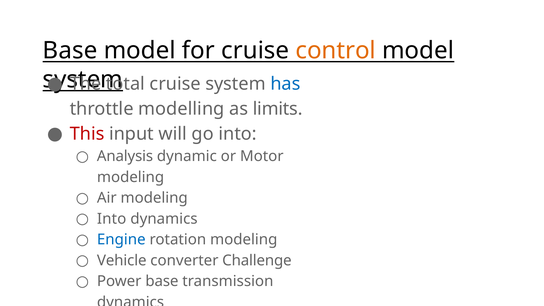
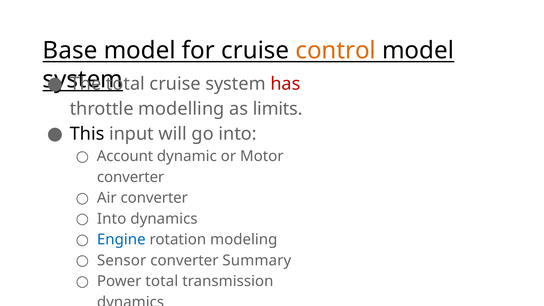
has colour: blue -> red
This colour: red -> black
Analysis: Analysis -> Account
modeling at (131, 177): modeling -> converter
Air modeling: modeling -> converter
Vehicle: Vehicle -> Sensor
Challenge: Challenge -> Summary
Power base: base -> total
